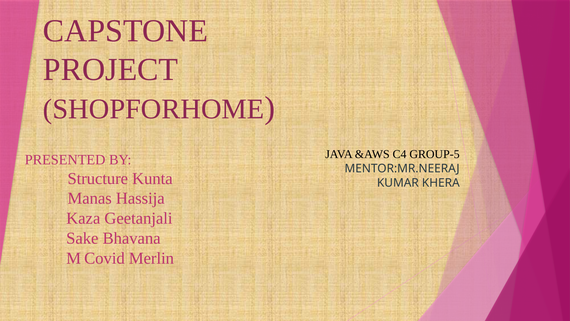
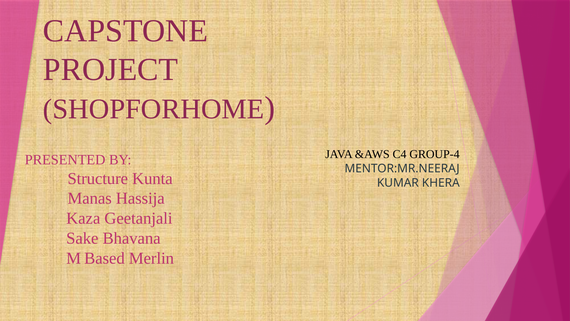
GROUP-5: GROUP-5 -> GROUP-4
Covid: Covid -> Based
